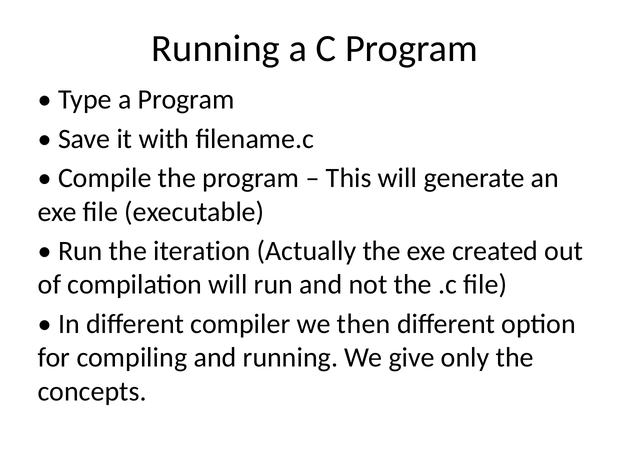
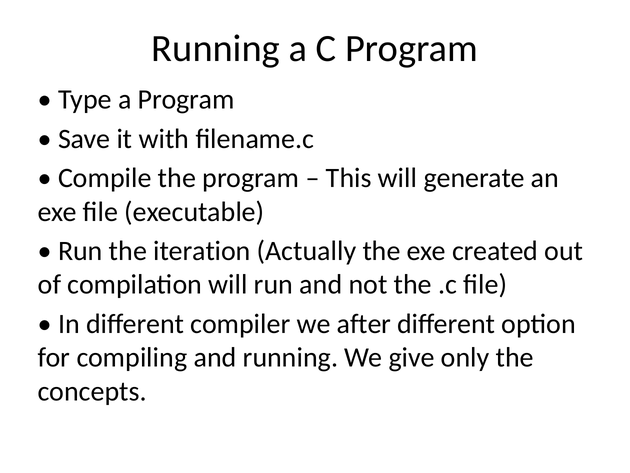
then: then -> after
